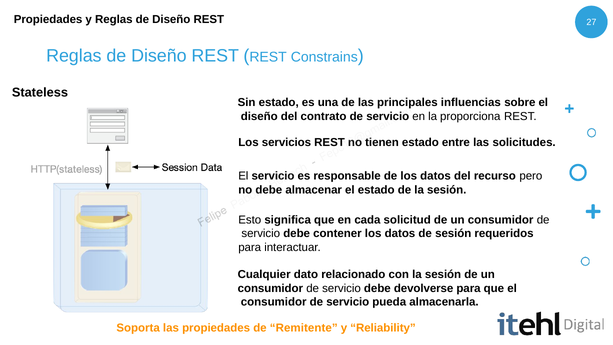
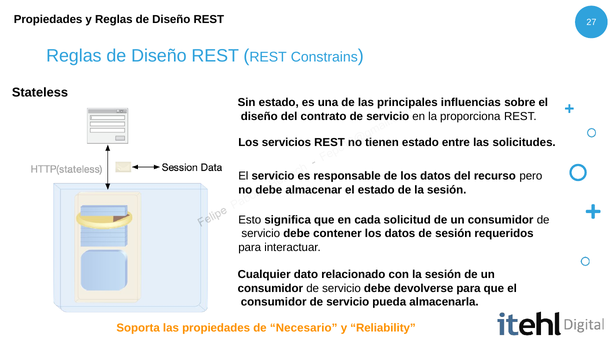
Remitente: Remitente -> Necesario
